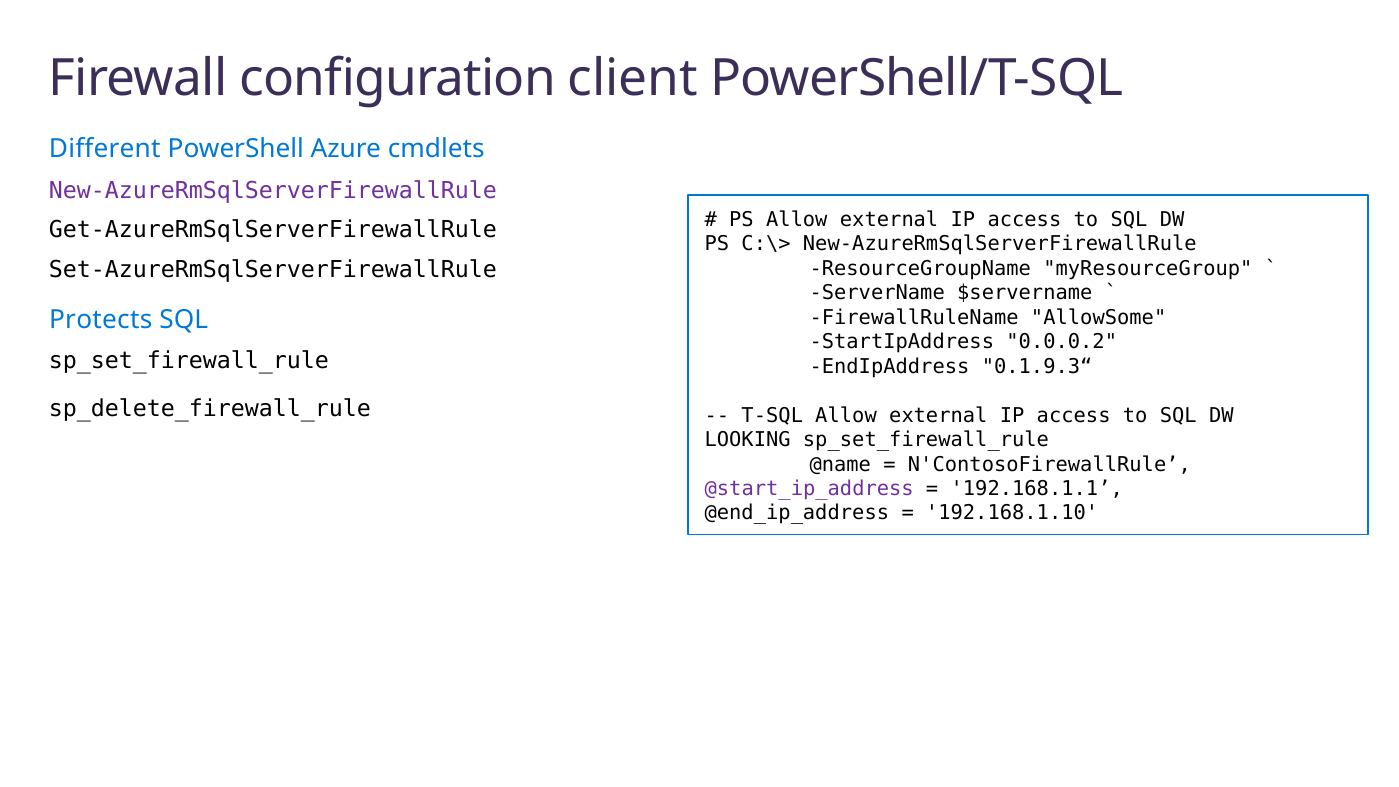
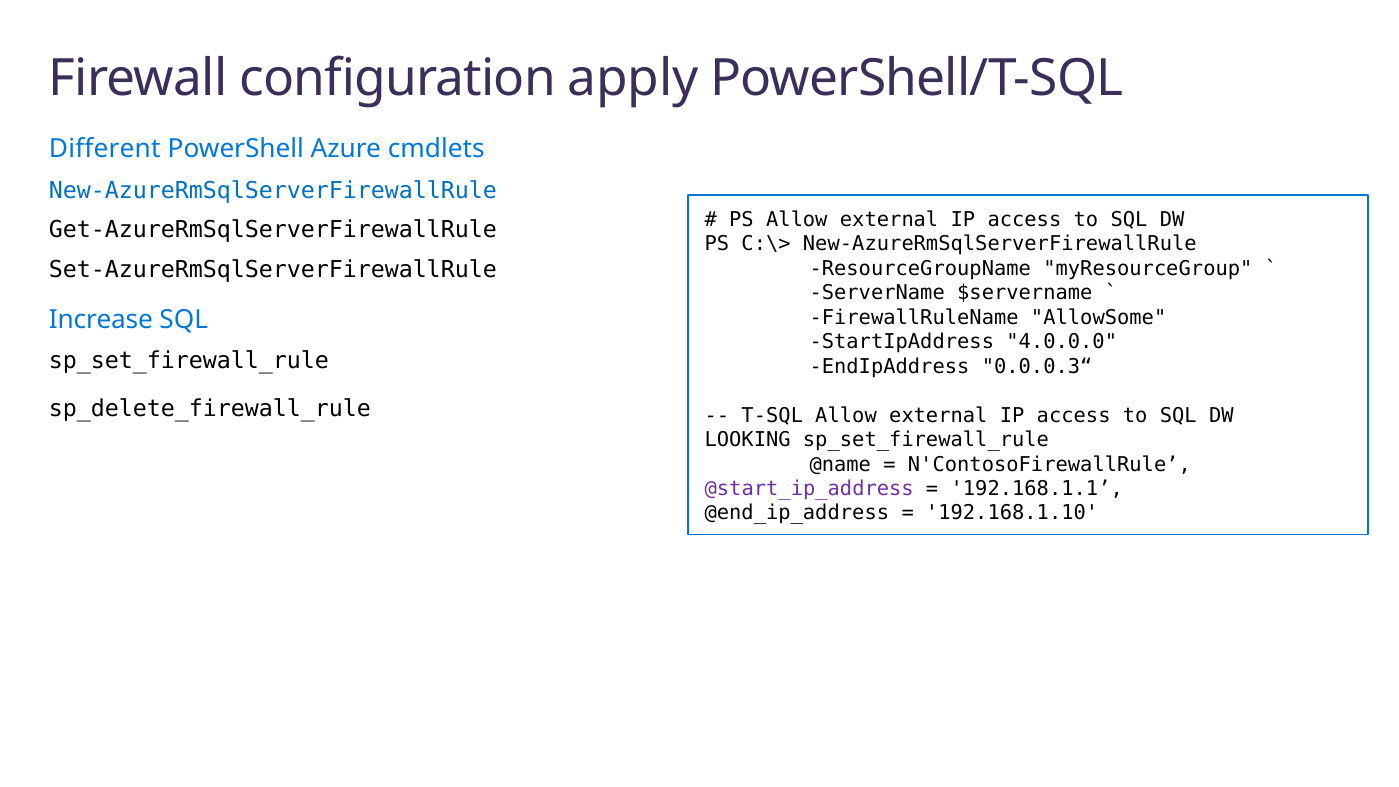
client: client -> apply
New-AzureRmSqlServerFirewallRule at (273, 190) colour: purple -> blue
Protects: Protects -> Increase
0.0.0.2: 0.0.0.2 -> 4.0.0.0
0.1.9.3“: 0.1.9.3“ -> 0.0.0.3“
